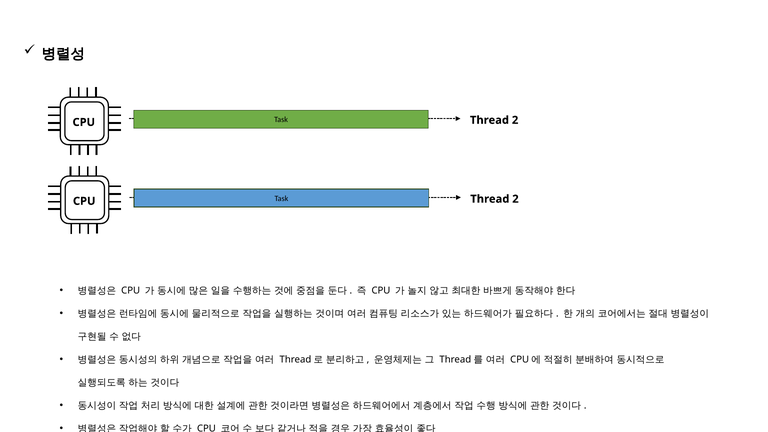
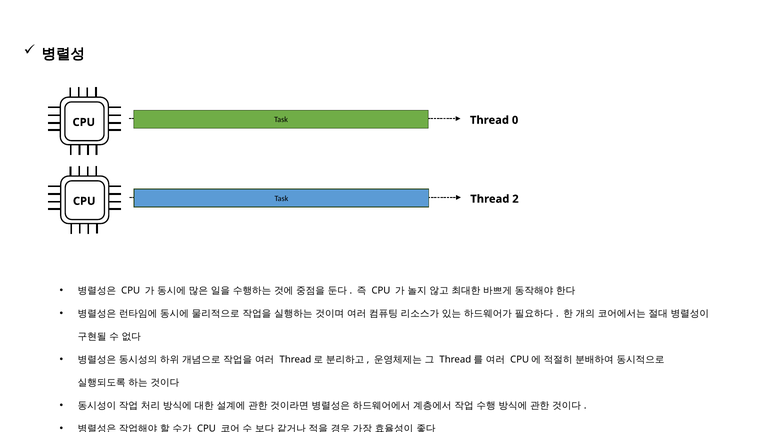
2 at (515, 120): 2 -> 0
